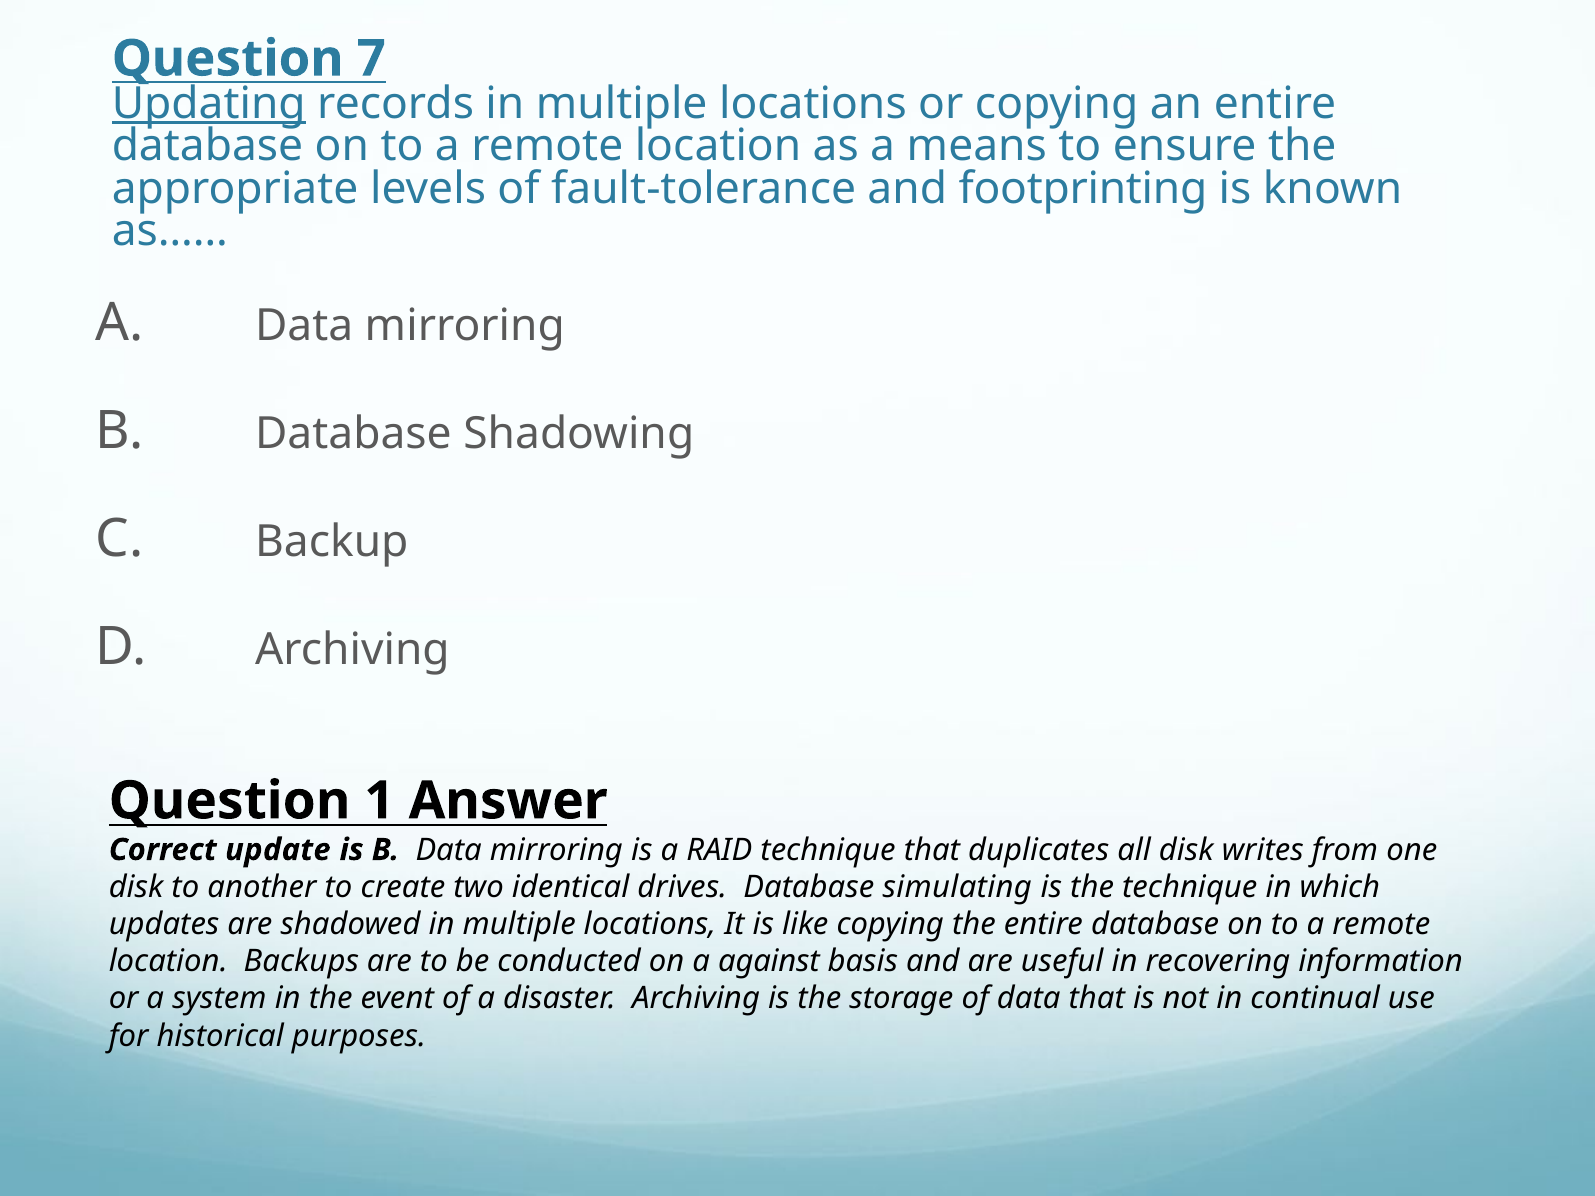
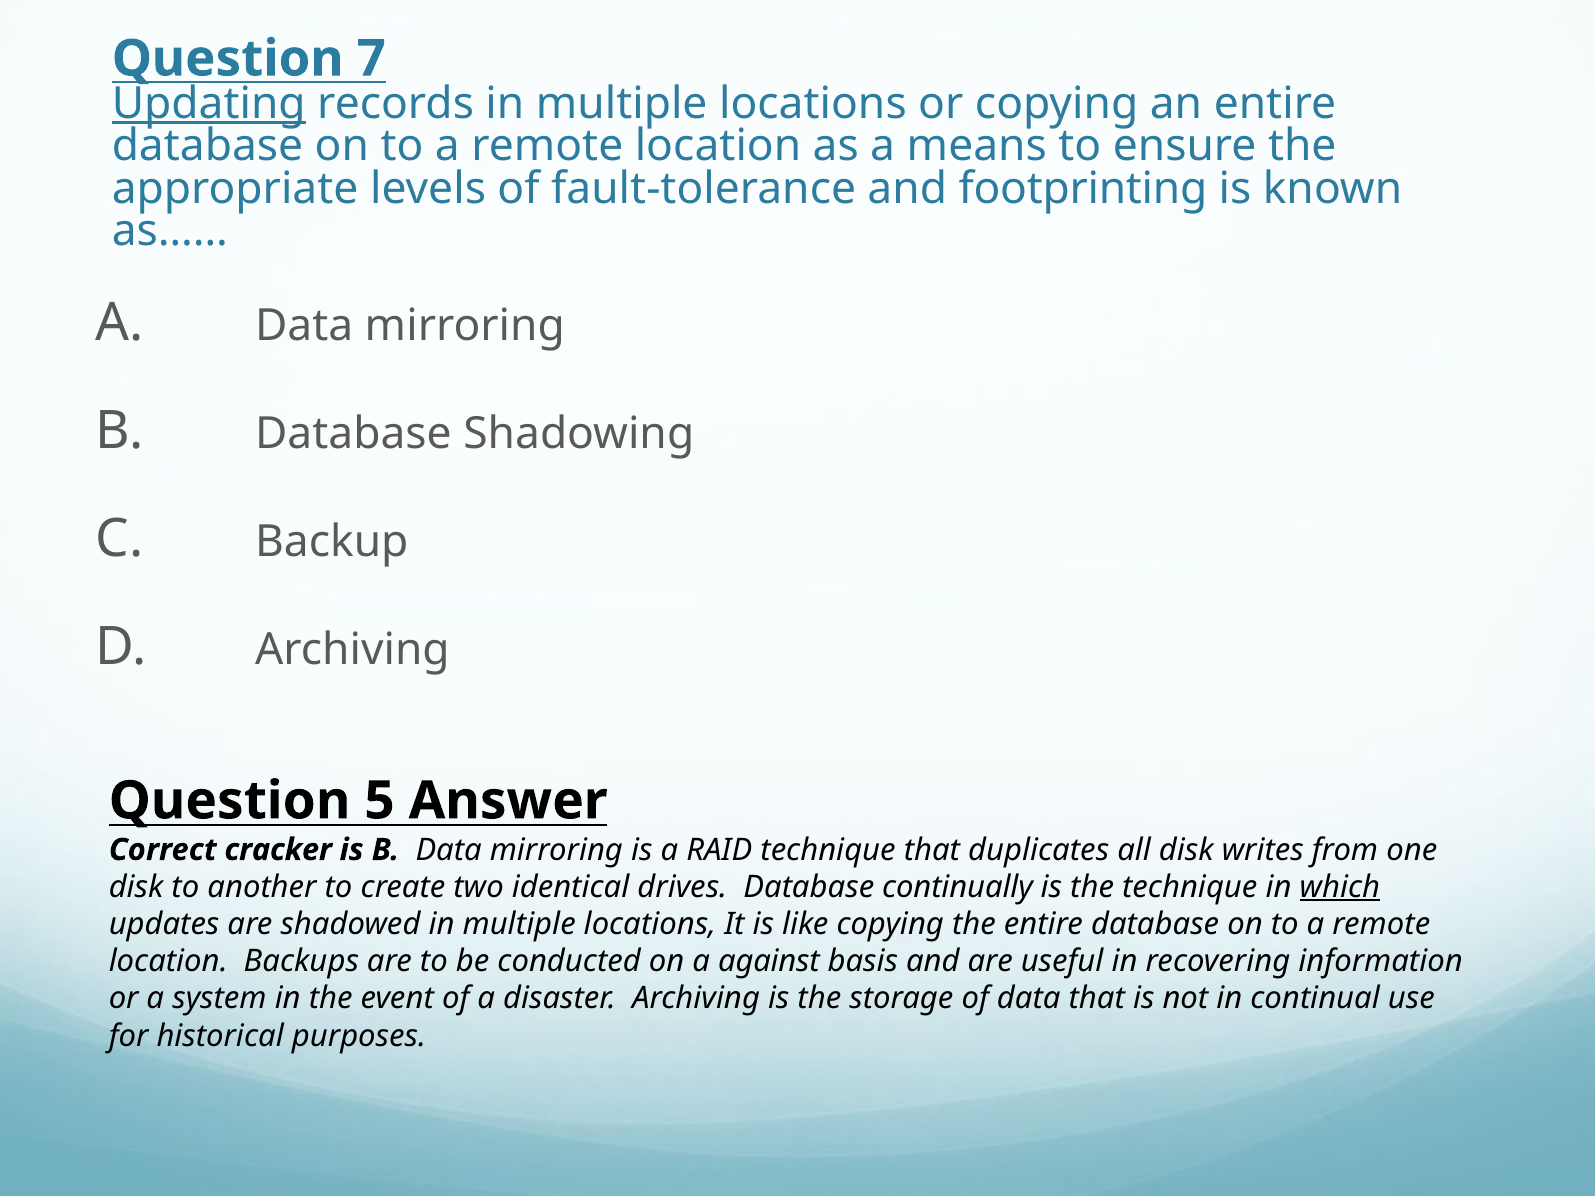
1: 1 -> 5
update: update -> cracker
simulating: simulating -> continually
which underline: none -> present
